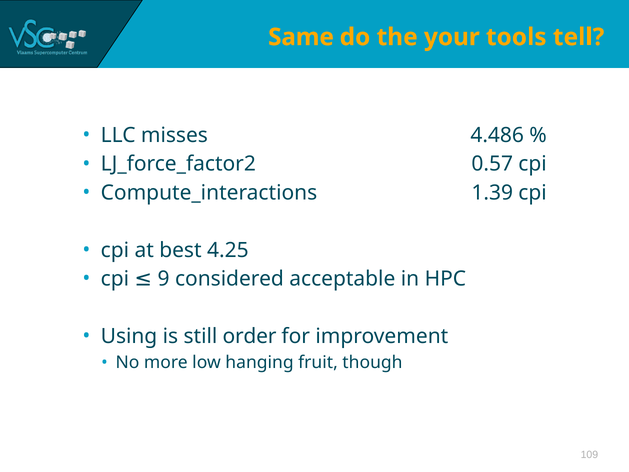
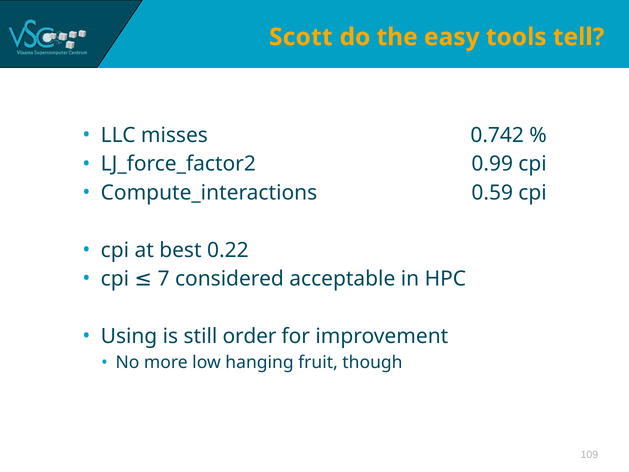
Same: Same -> Scott
your: your -> easy
4.486: 4.486 -> 0.742
0.57: 0.57 -> 0.99
1.39: 1.39 -> 0.59
4.25: 4.25 -> 0.22
9: 9 -> 7
